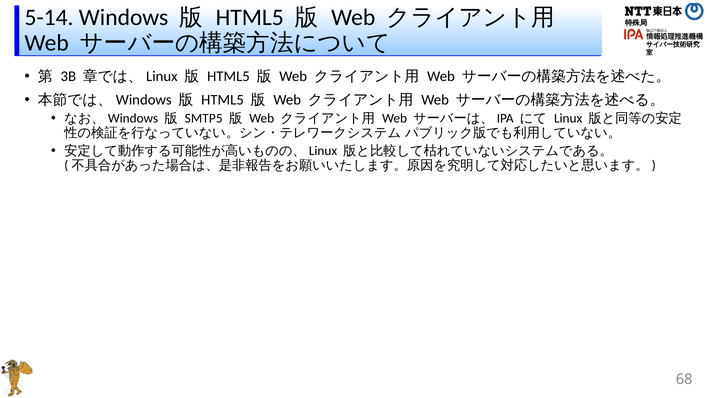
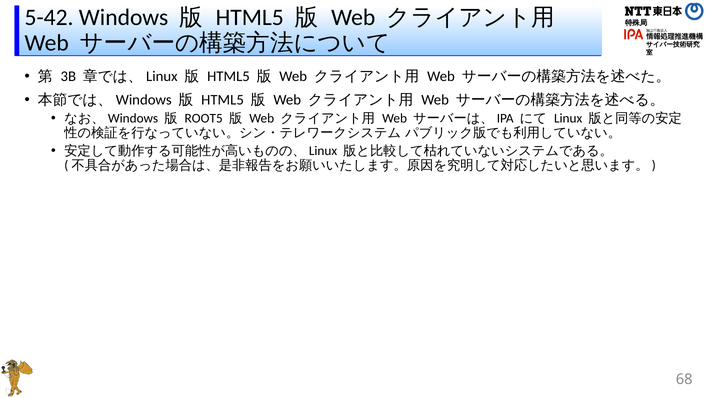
5-14: 5-14 -> 5-42
SMTP5: SMTP5 -> ROOT5
